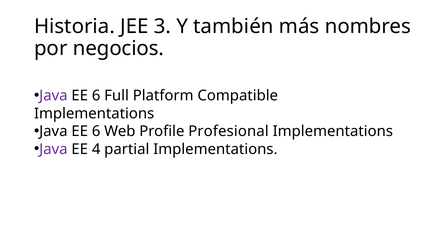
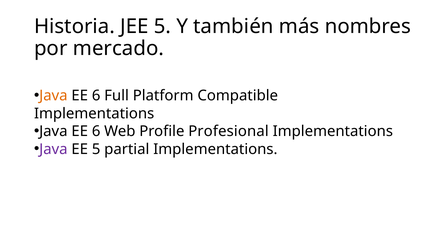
JEE 3: 3 -> 5
negocios: negocios -> mercado
Java at (53, 96) colour: purple -> orange
EE 4: 4 -> 5
